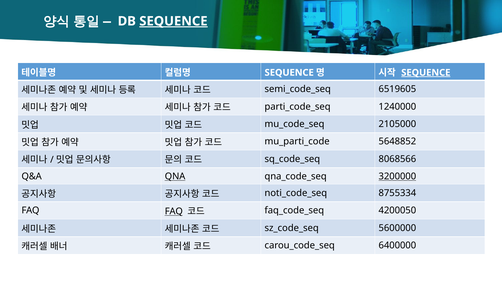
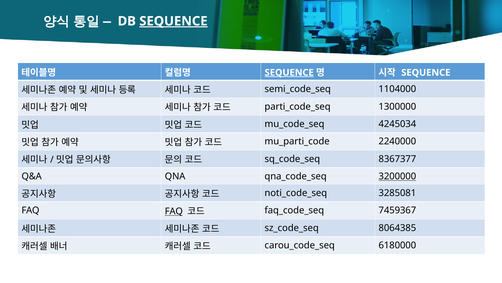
SEQUENCE at (289, 72) underline: none -> present
SEQUENCE at (426, 72) underline: present -> none
6519605: 6519605 -> 1104000
1240000: 1240000 -> 1300000
2105000: 2105000 -> 4245034
5648852: 5648852 -> 2240000
8068566: 8068566 -> 8367377
QNA underline: present -> none
8755334: 8755334 -> 3285081
4200050: 4200050 -> 7459367
5600000: 5600000 -> 8064385
6400000: 6400000 -> 6180000
